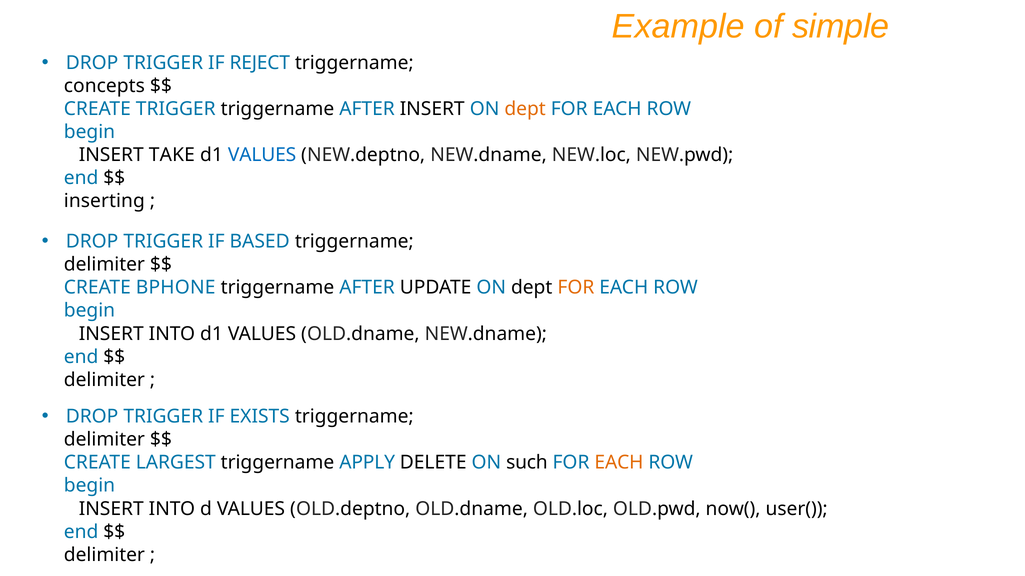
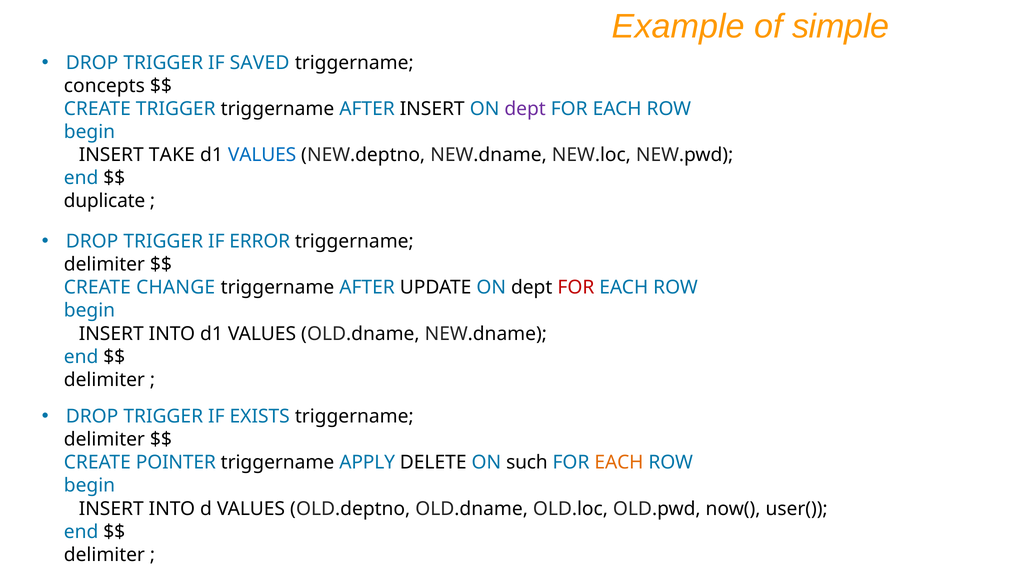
REJECT: REJECT -> SAVED
dept at (525, 109) colour: orange -> purple
inserting: inserting -> duplicate
BASED: BASED -> ERROR
BPHONE: BPHONE -> CHANGE
FOR at (576, 288) colour: orange -> red
LARGEST: LARGEST -> POINTER
